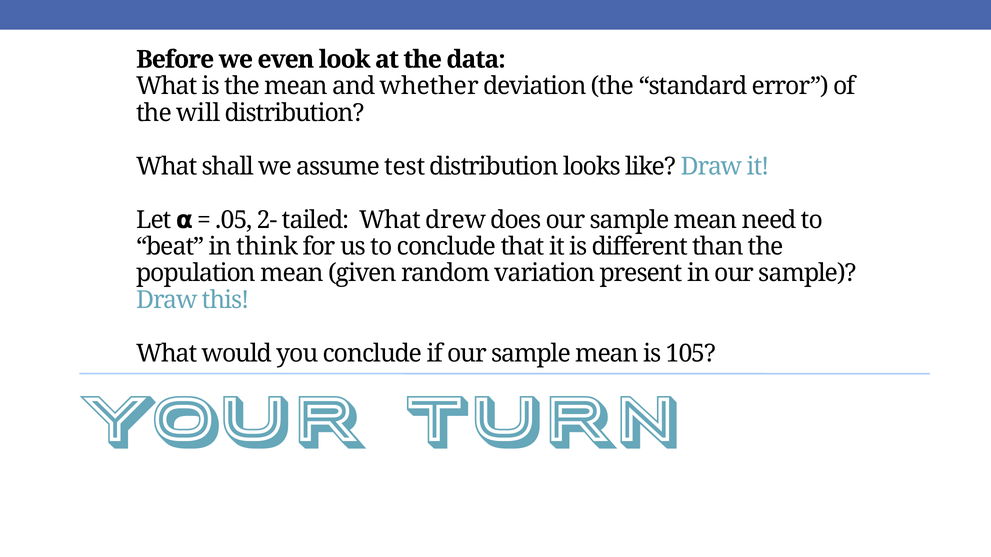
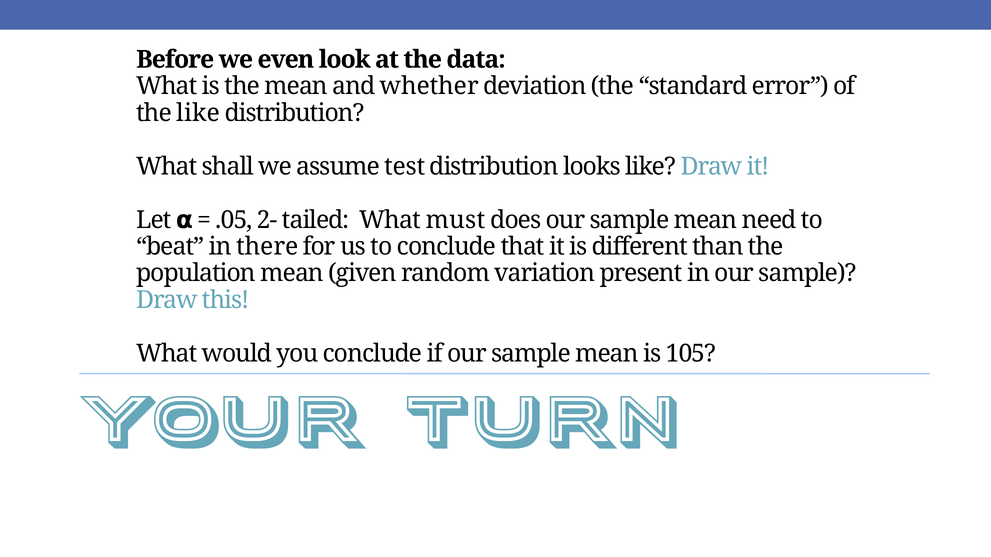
the will: will -> like
drew: drew -> must
think: think -> there
